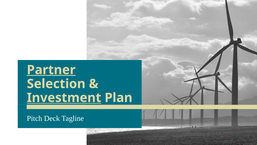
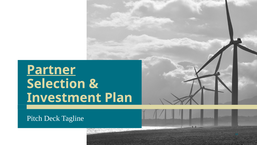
Investment underline: present -> none
